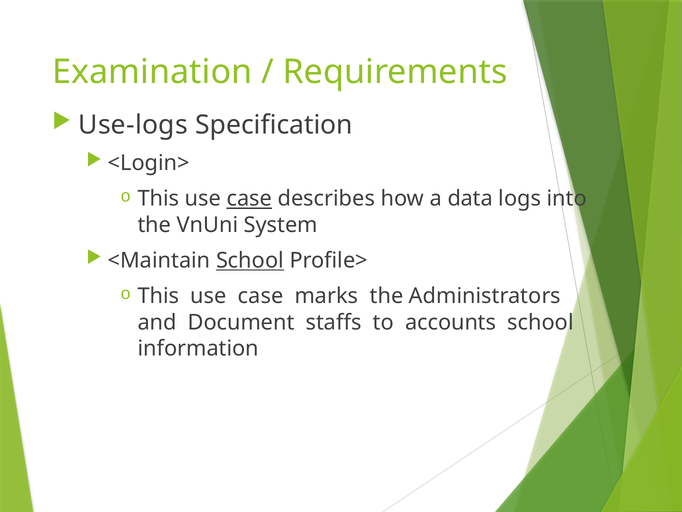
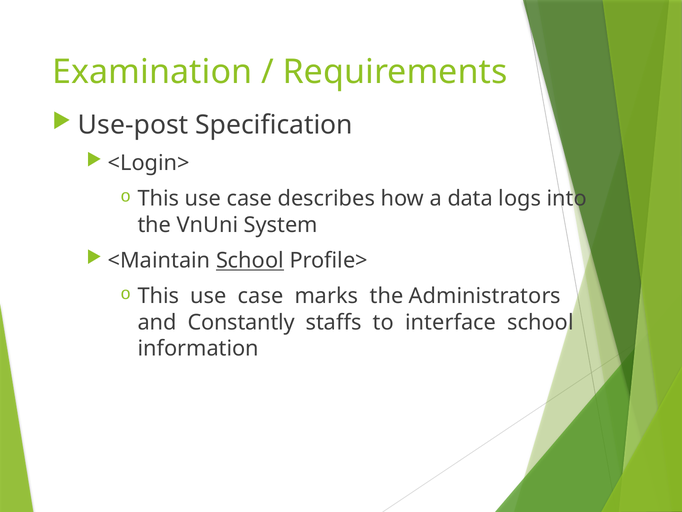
Use-logs: Use-logs -> Use-post
case at (249, 199) underline: present -> none
Document: Document -> Constantly
accounts: accounts -> interface
